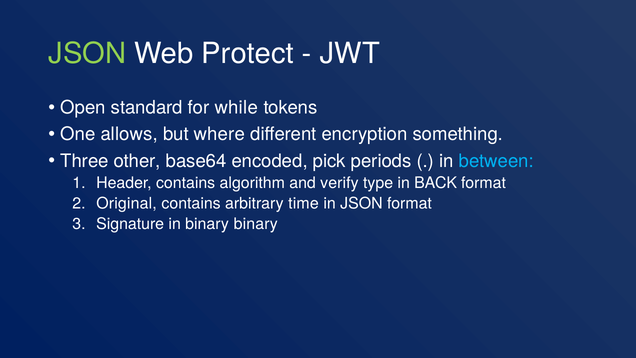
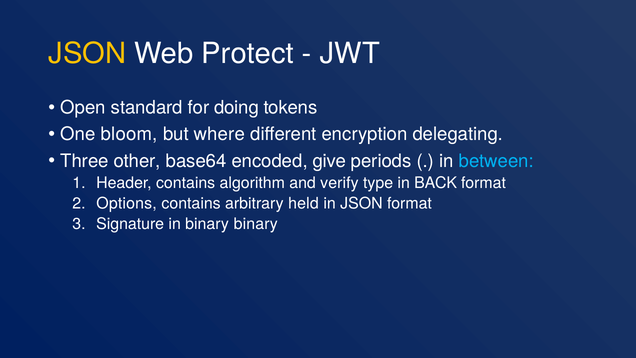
JSON at (87, 53) colour: light green -> yellow
while: while -> doing
allows: allows -> bloom
something: something -> delegating
pick: pick -> give
Original: Original -> Options
time: time -> held
